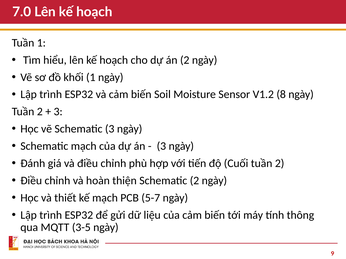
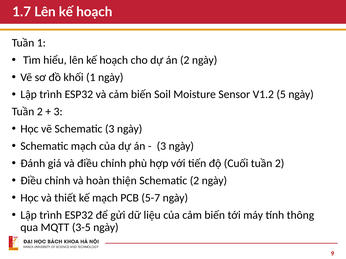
7.0: 7.0 -> 1.7
8: 8 -> 5
